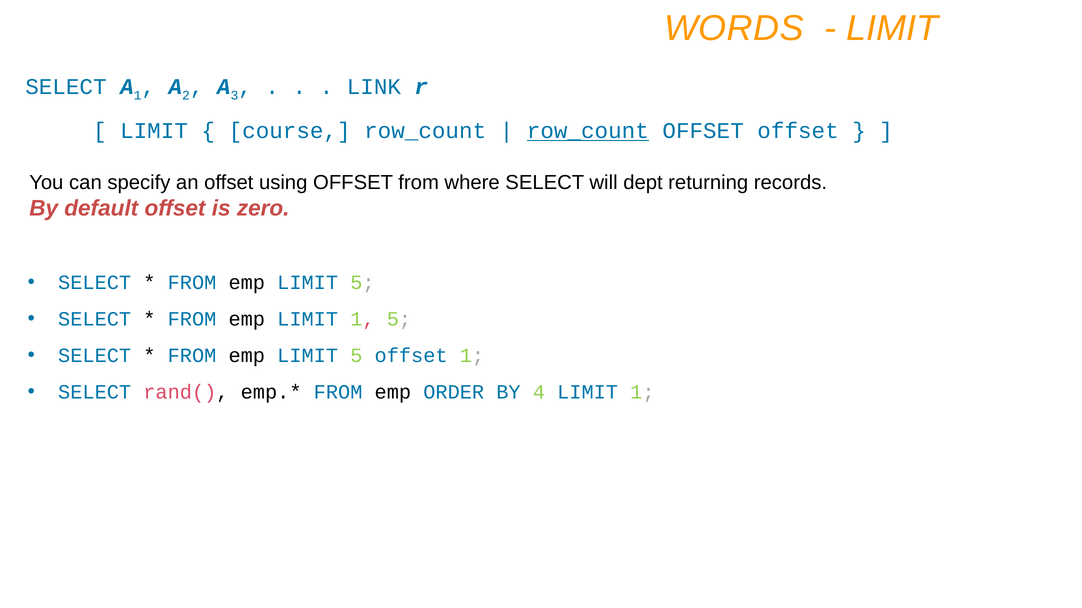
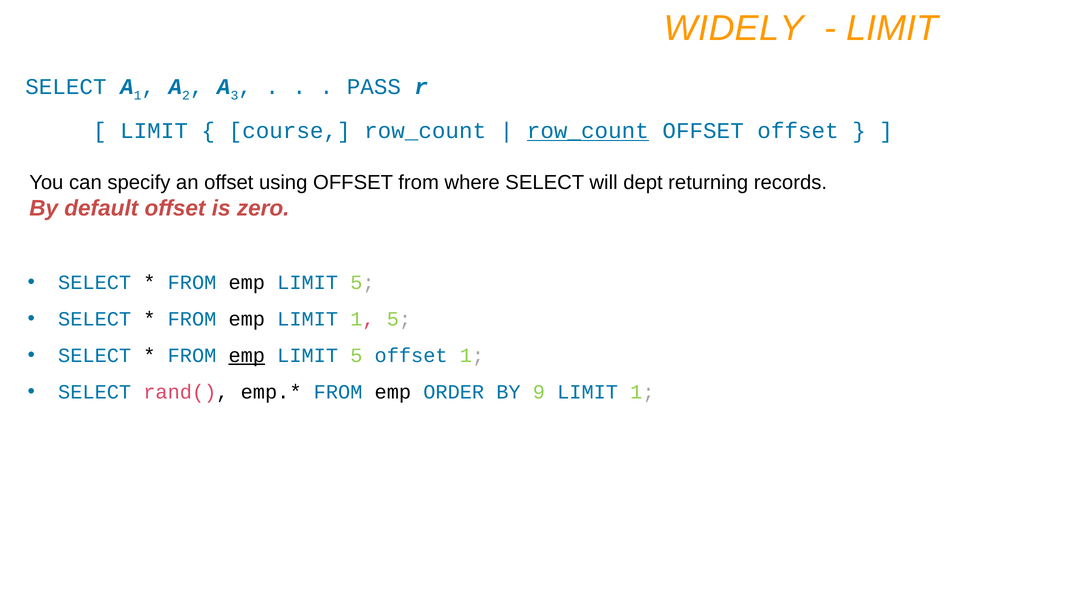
WORDS: WORDS -> WIDELY
LINK: LINK -> PASS
emp at (247, 356) underline: none -> present
4: 4 -> 9
